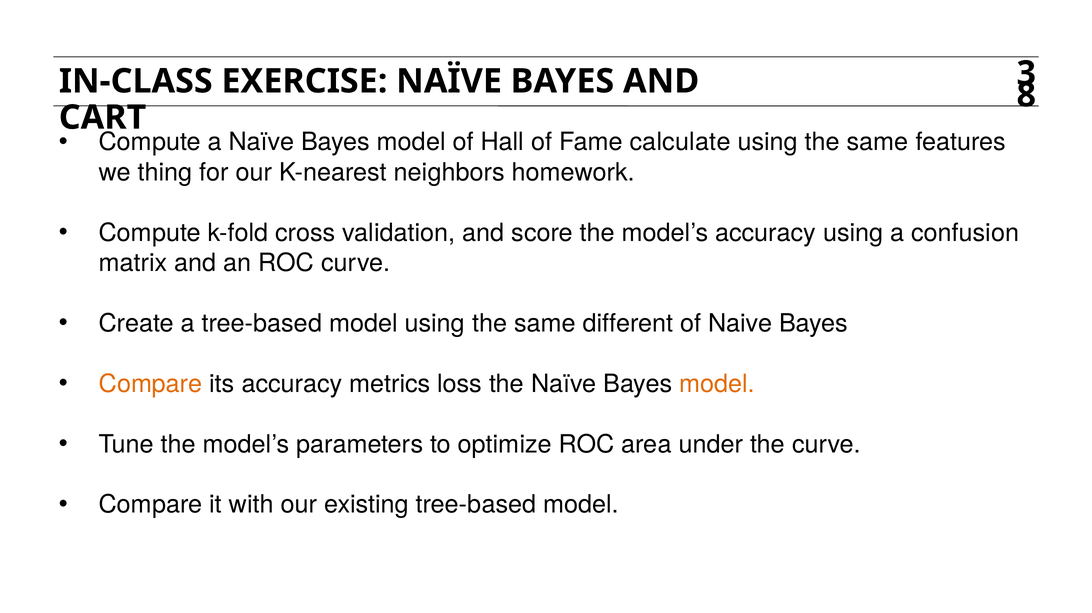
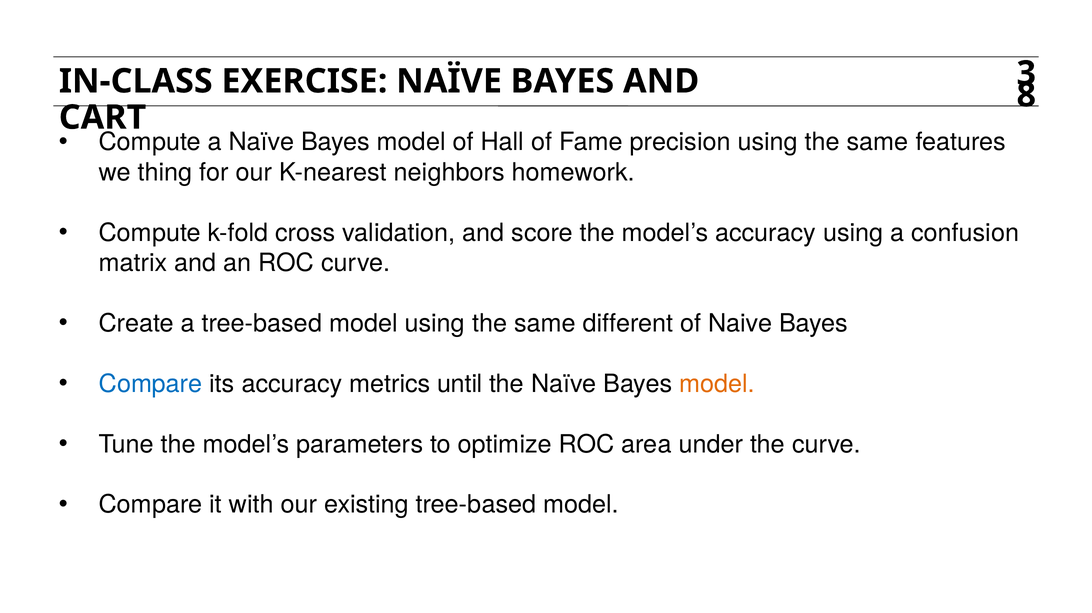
calculate: calculate -> precision
Compare at (151, 384) colour: orange -> blue
loss: loss -> until
